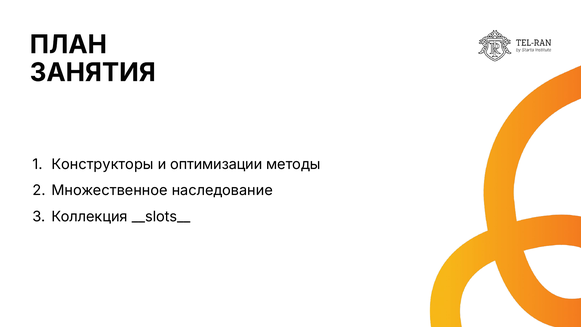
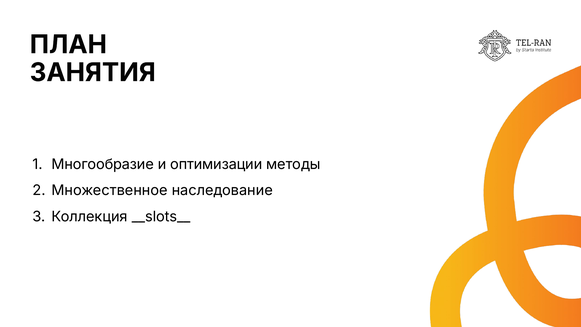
Конструкторы: Конструкторы -> Многообразие
